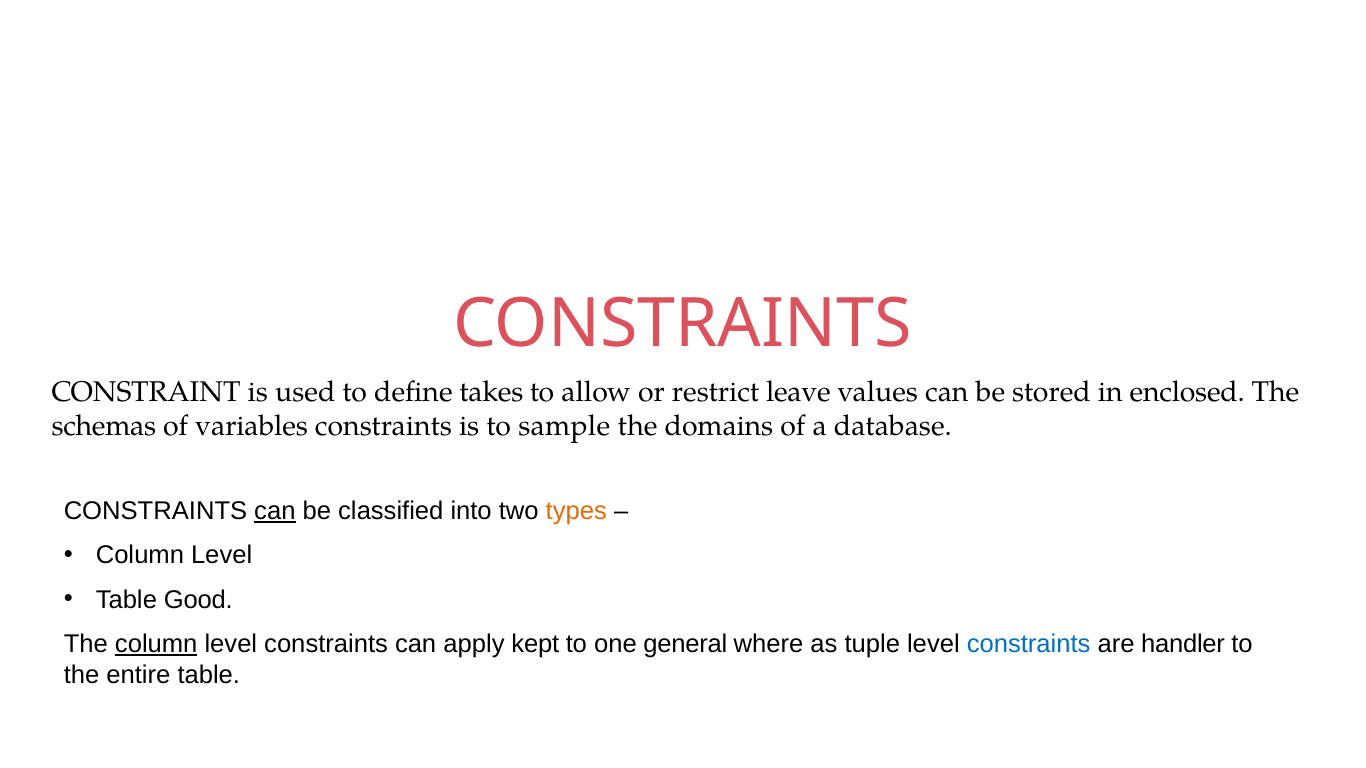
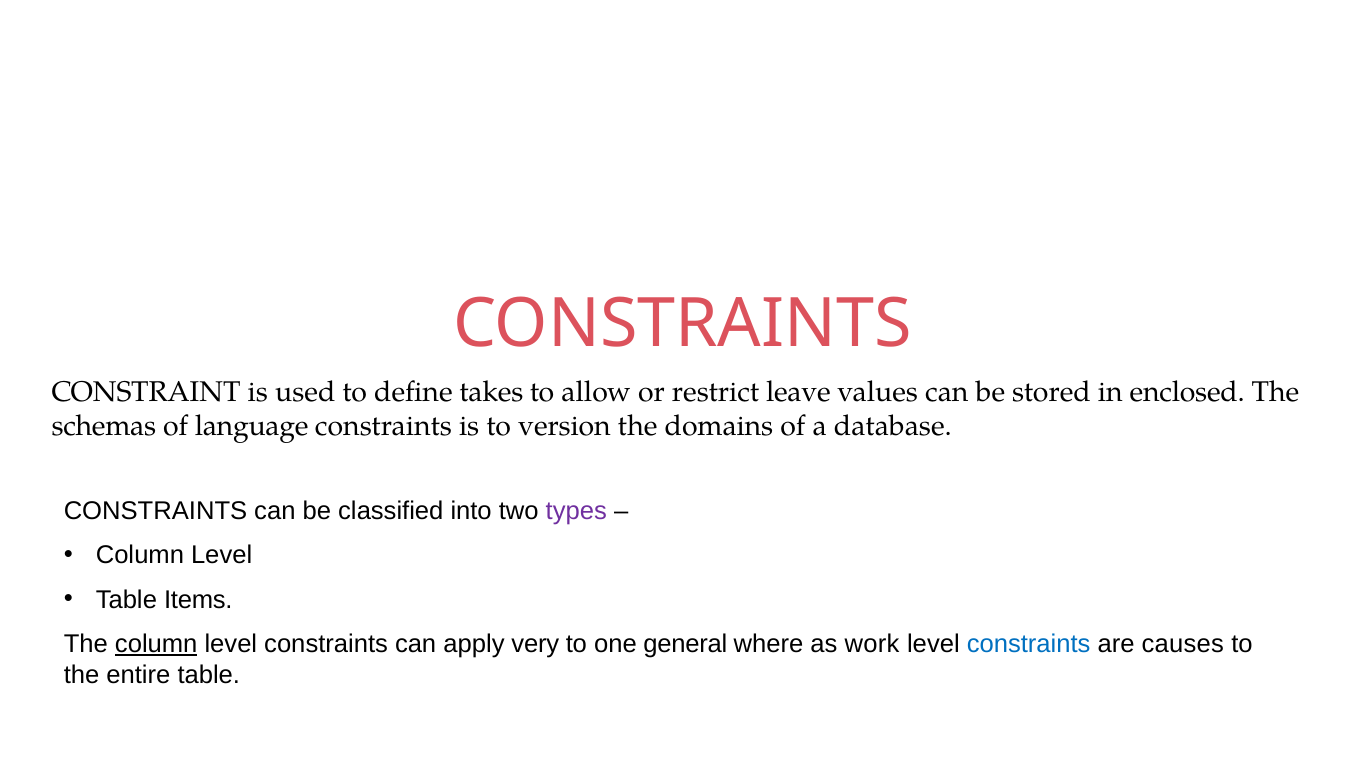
variables: variables -> language
sample: sample -> version
can at (275, 511) underline: present -> none
types colour: orange -> purple
Good: Good -> Items
kept: kept -> very
tuple: tuple -> work
handler: handler -> causes
